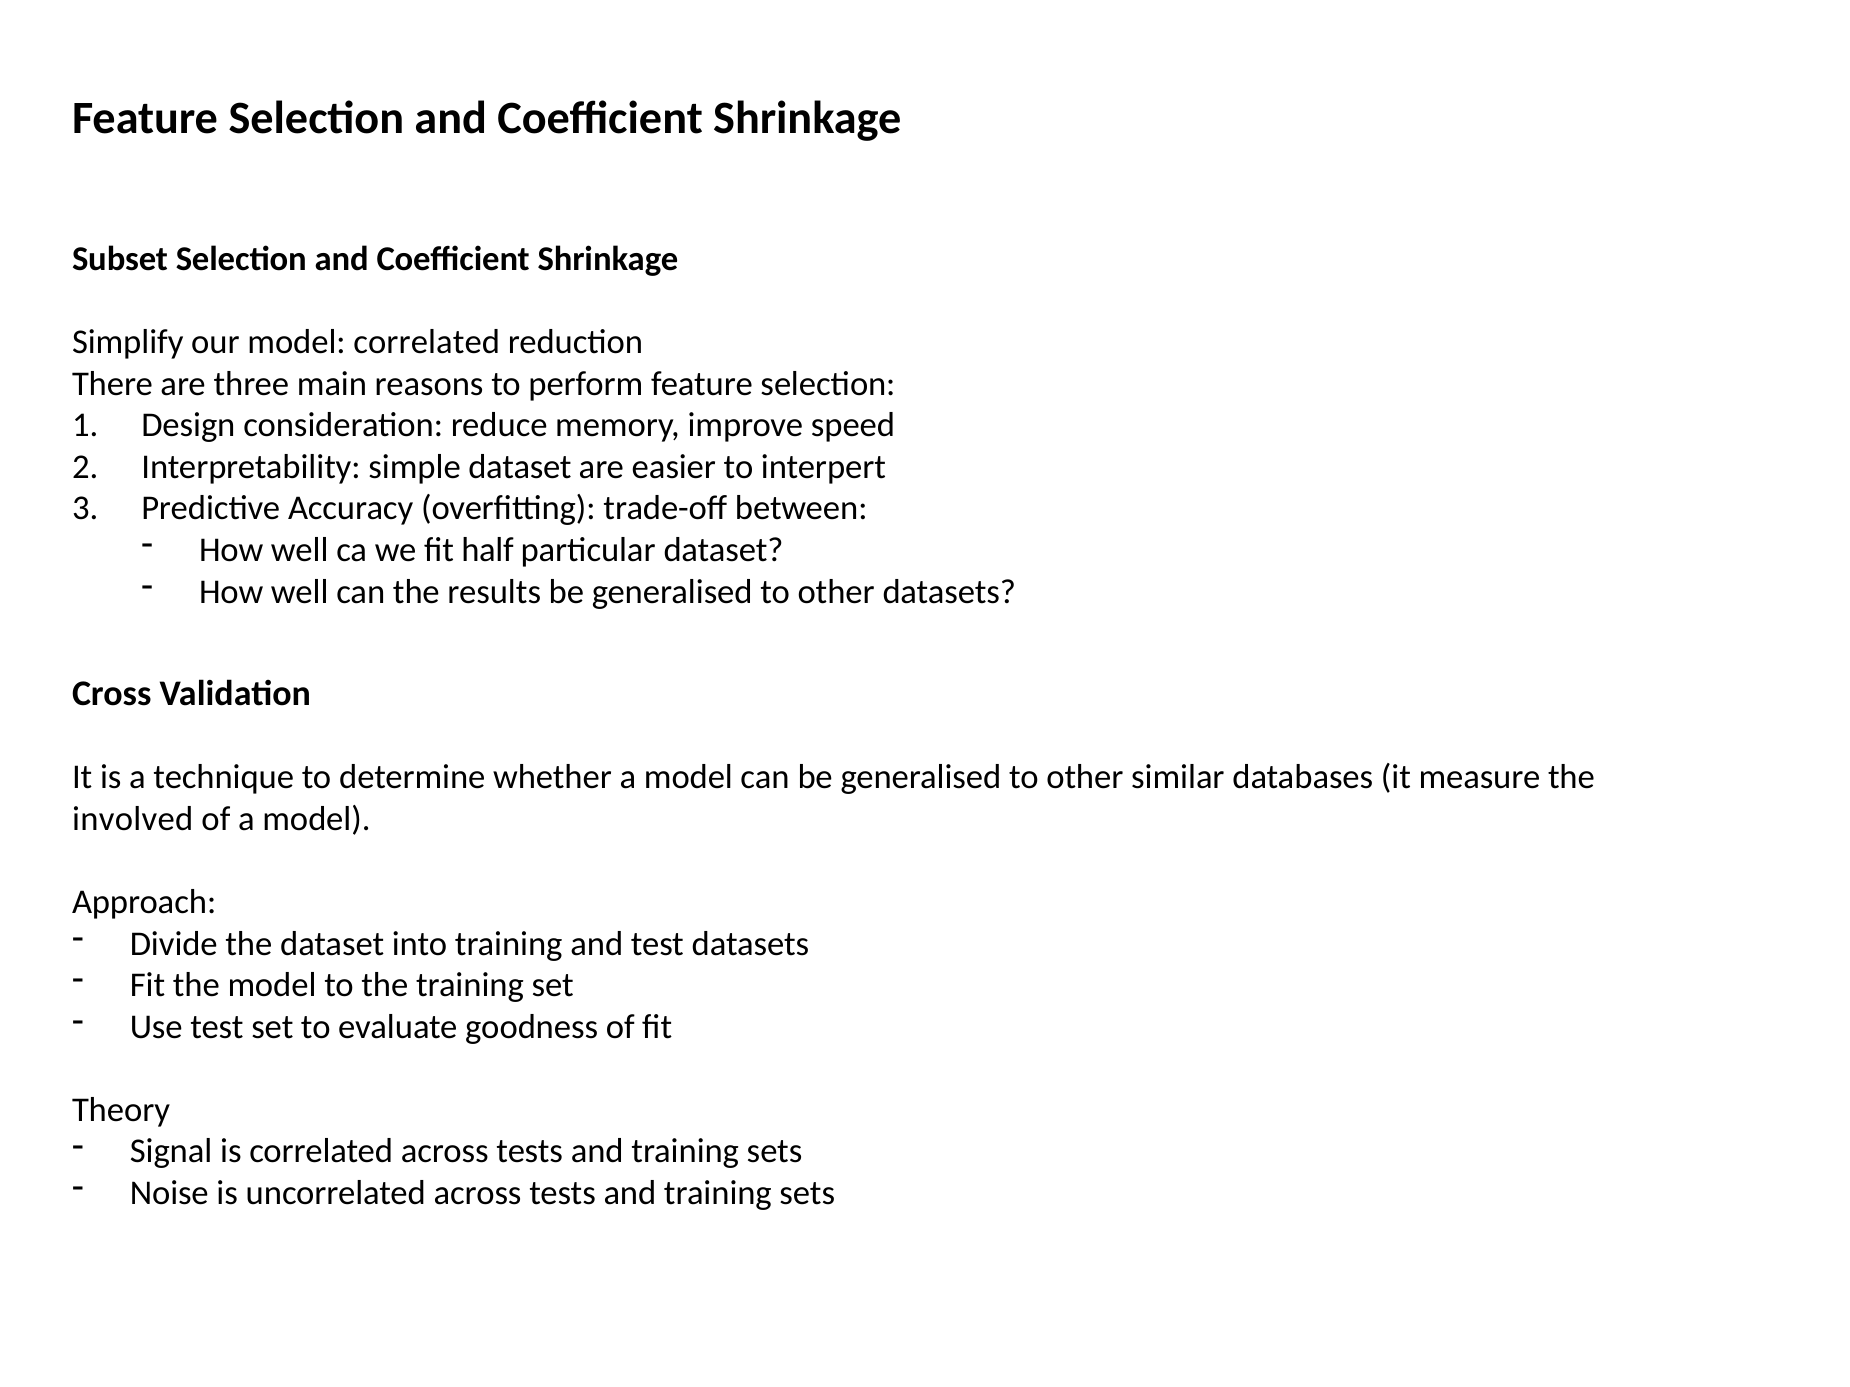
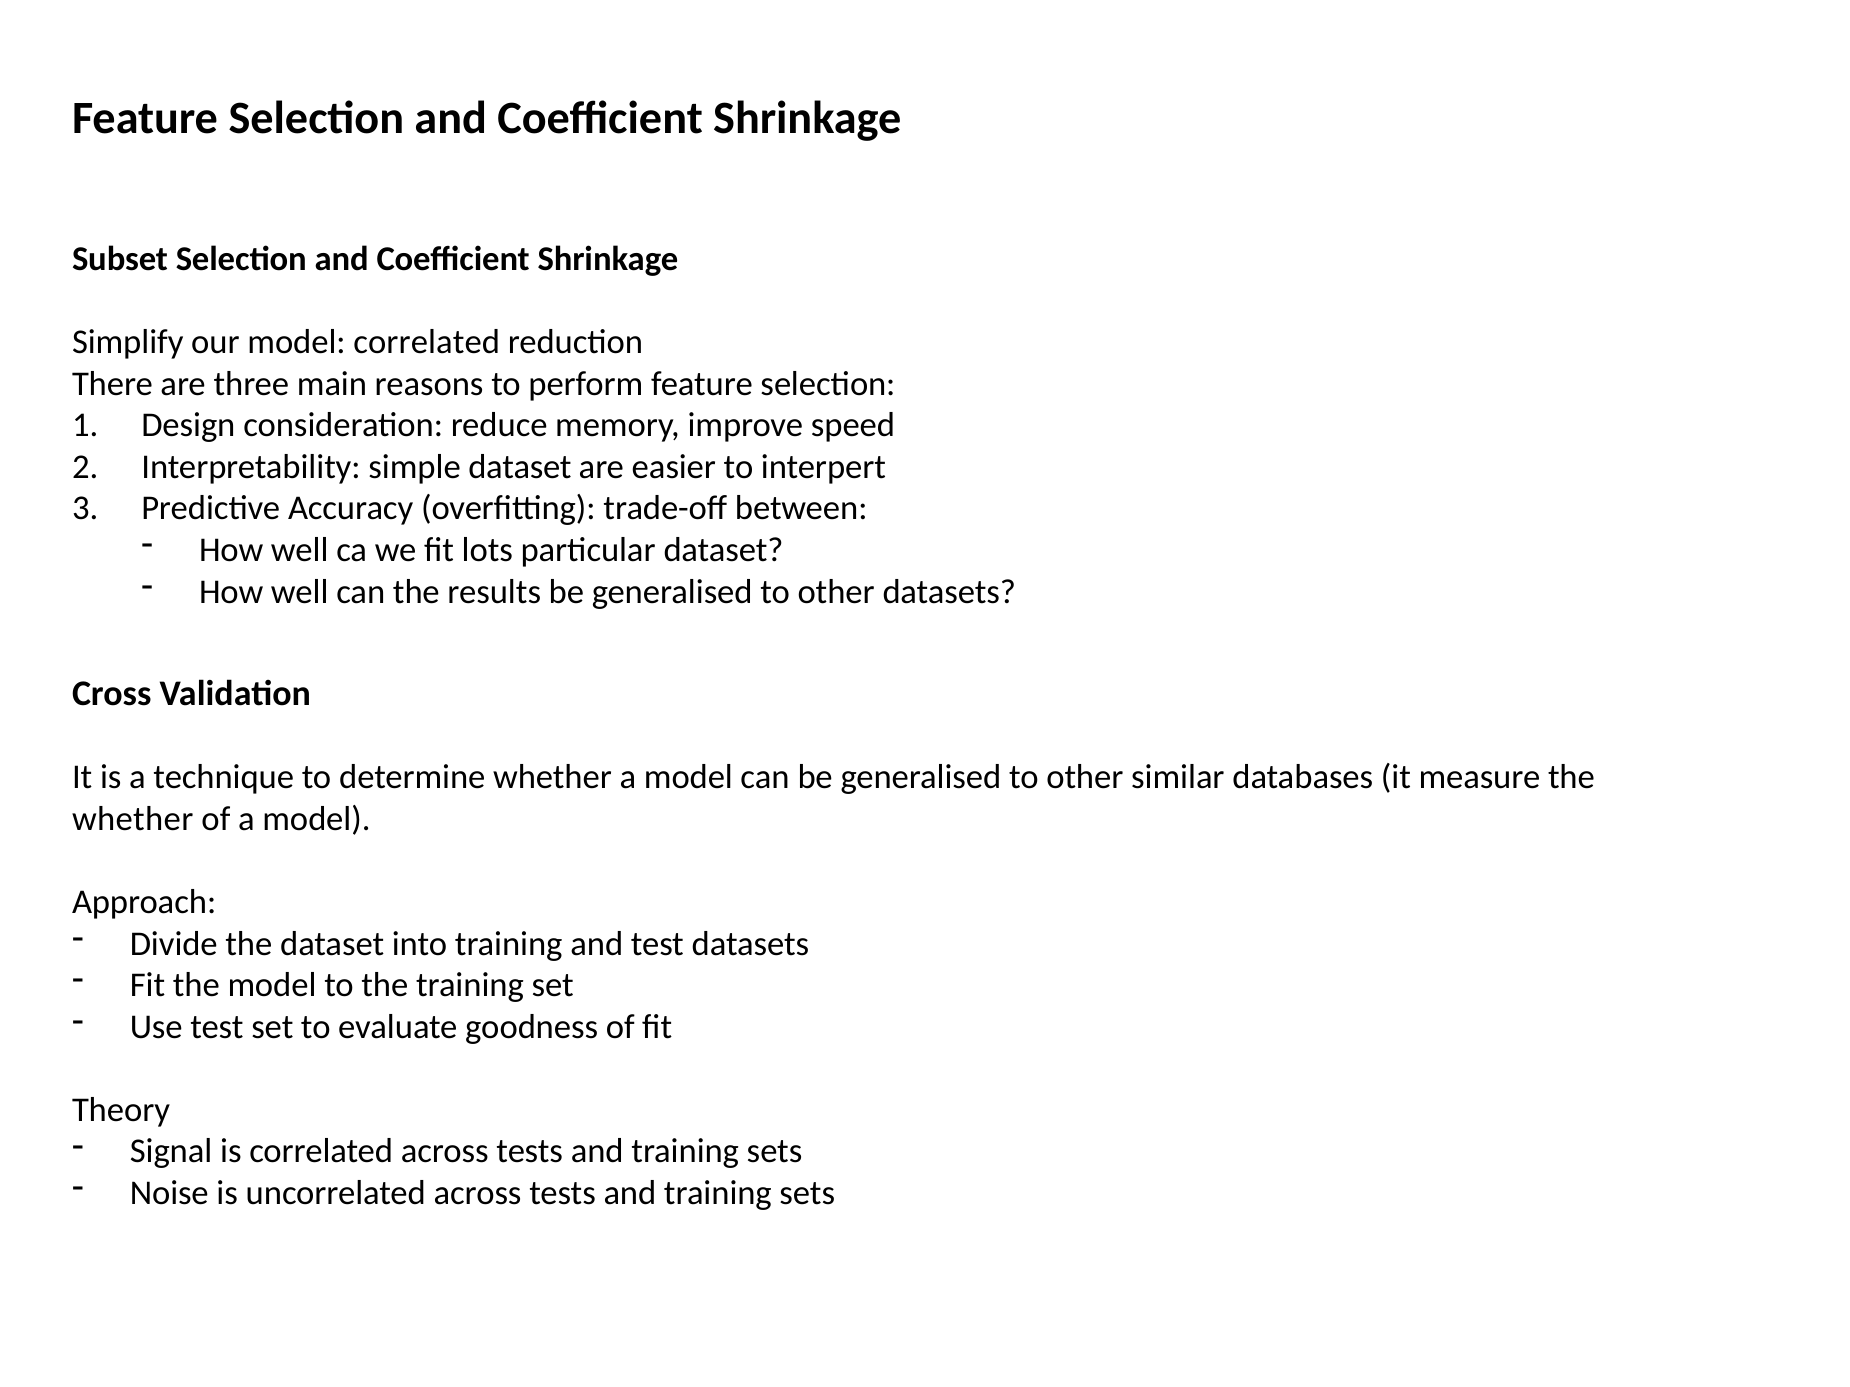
half: half -> lots
involved at (133, 819): involved -> whether
